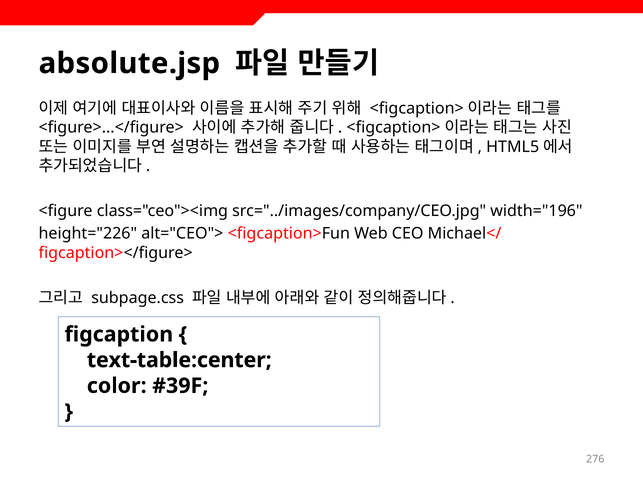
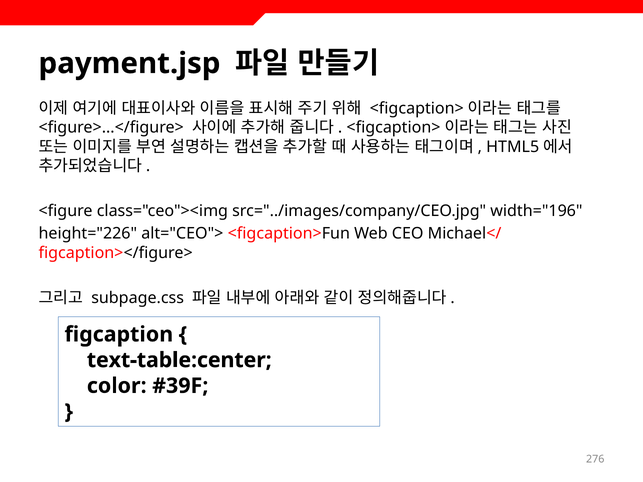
absolute.jsp: absolute.jsp -> payment.jsp
